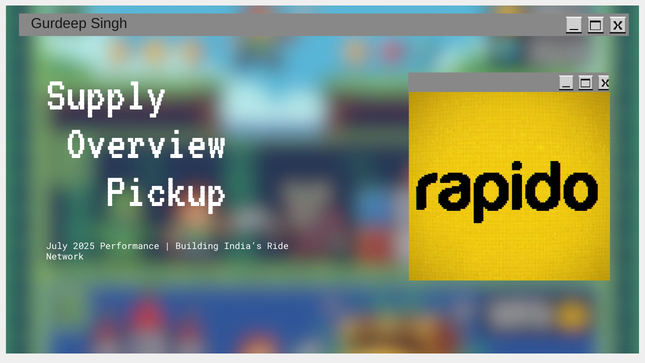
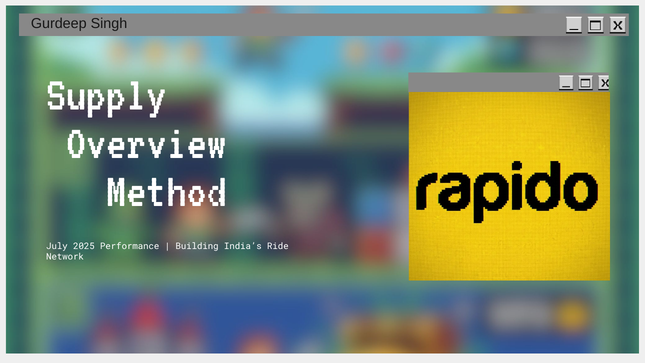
Pickup: Pickup -> Method
